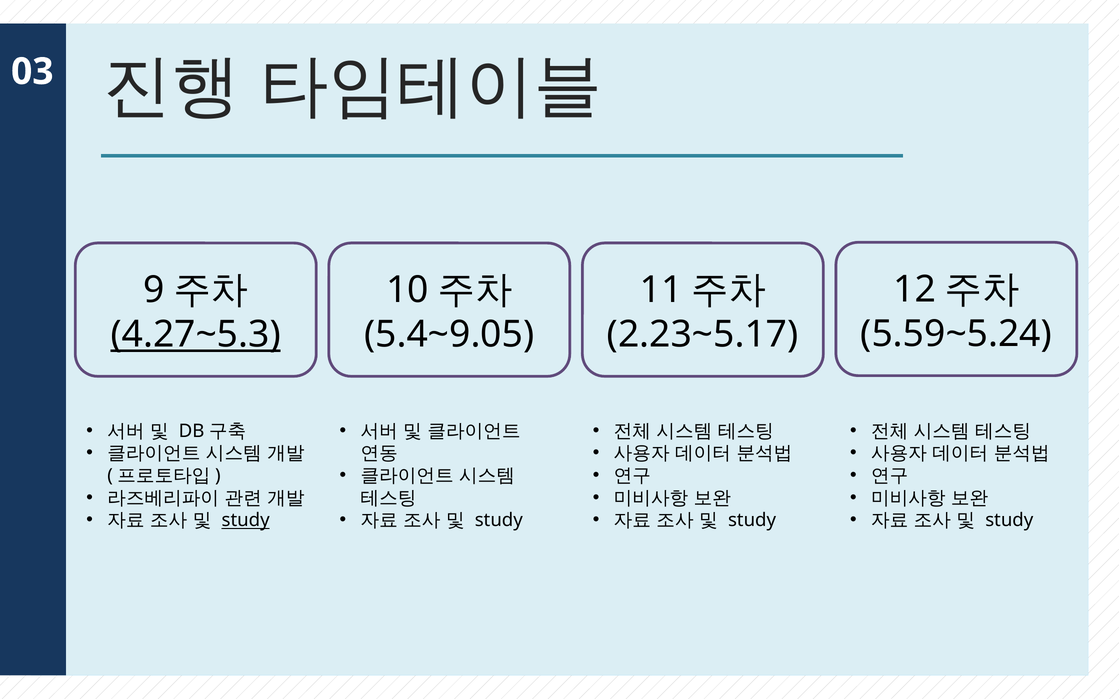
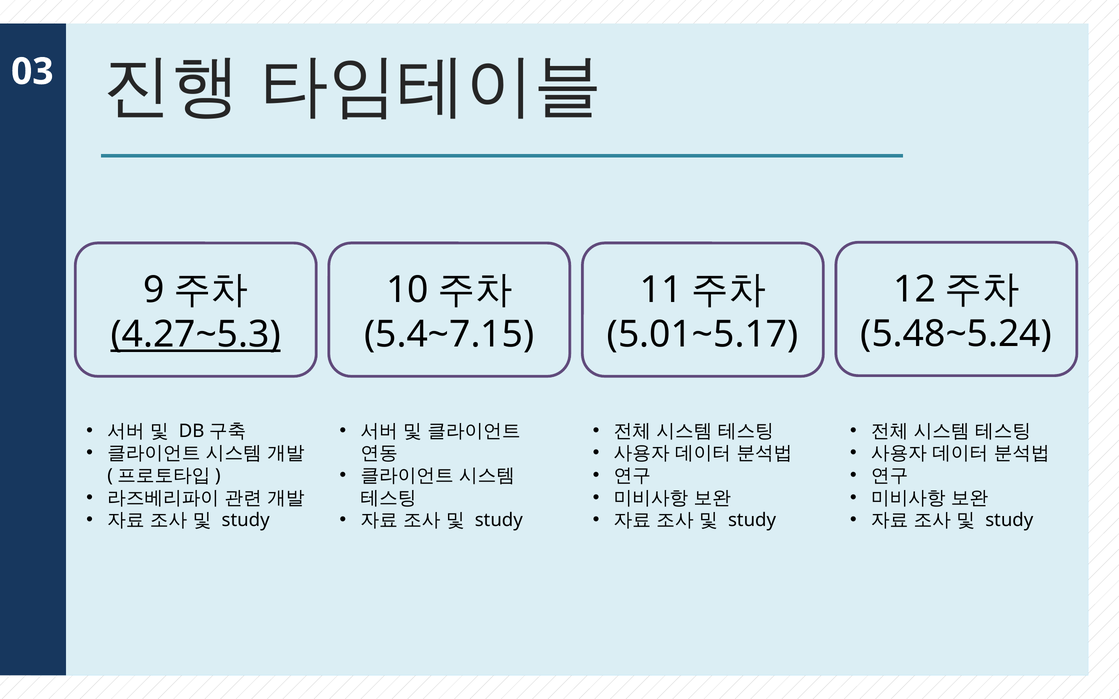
5.59~5.24: 5.59~5.24 -> 5.48~5.24
5.4~9.05: 5.4~9.05 -> 5.4~7.15
2.23~5.17: 2.23~5.17 -> 5.01~5.17
study at (246, 521) underline: present -> none
